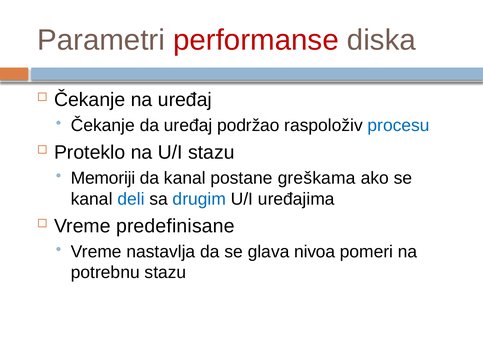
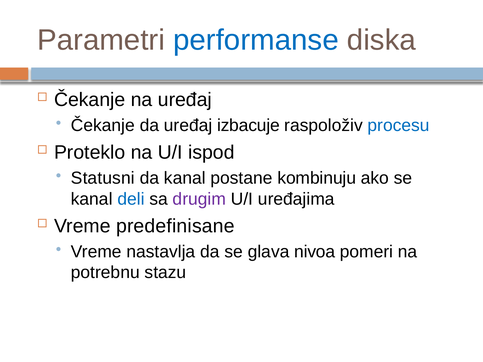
performanse colour: red -> blue
podržao: podržao -> izbacuje
U/I stazu: stazu -> ispod
Memoriji: Memoriji -> Statusni
greškama: greškama -> kombinuju
drugim colour: blue -> purple
